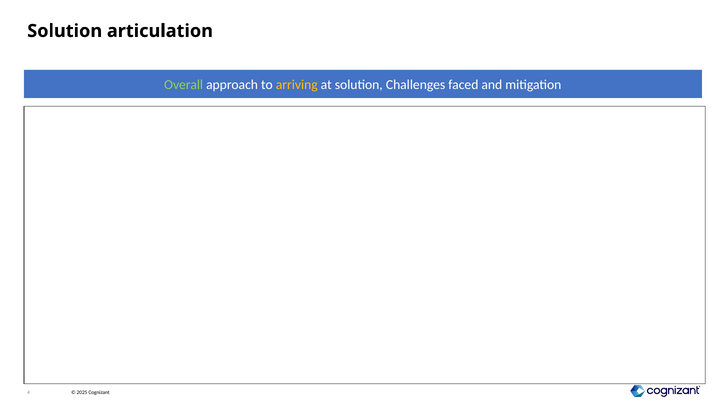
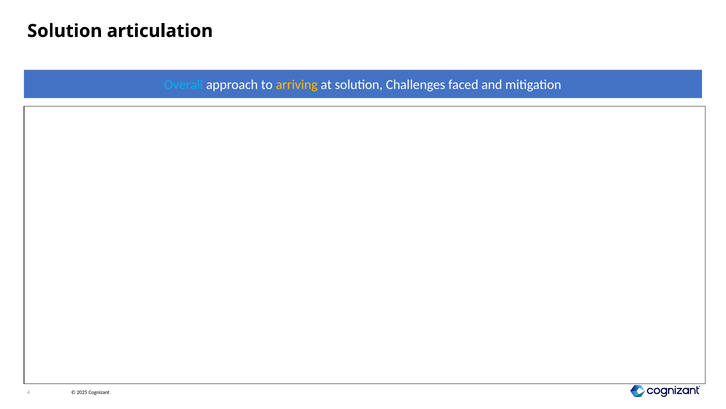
Overall colour: light green -> light blue
